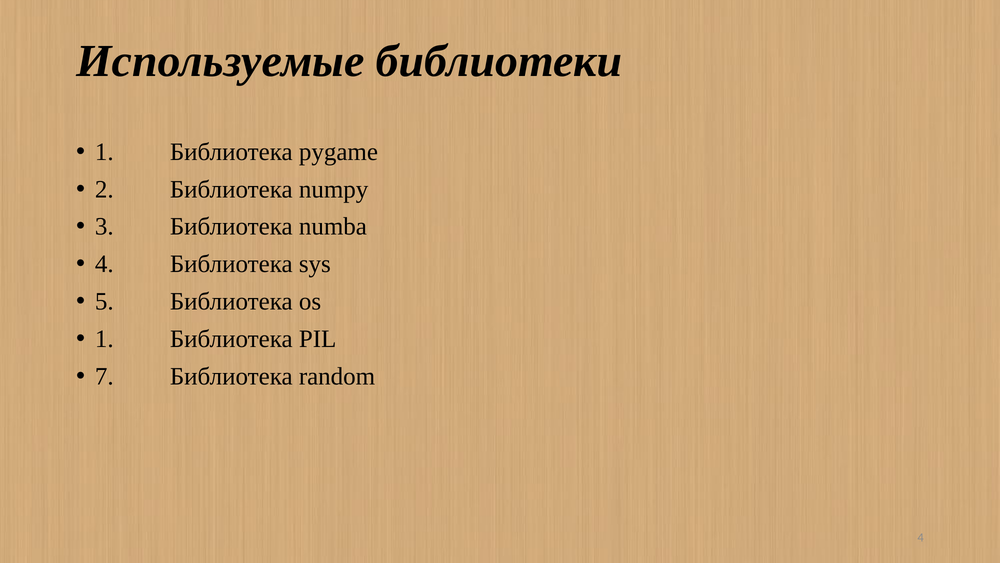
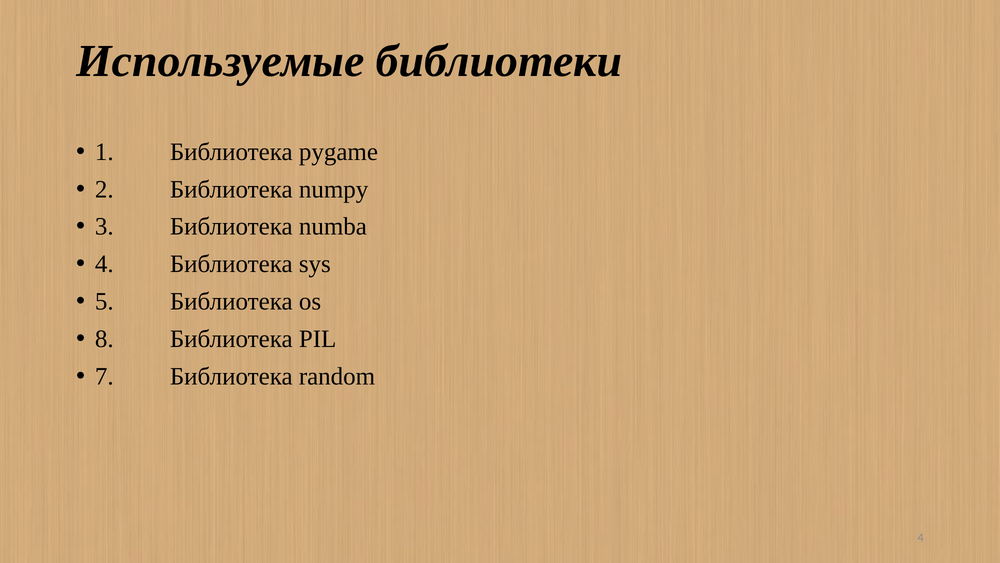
1 at (104, 339): 1 -> 8
